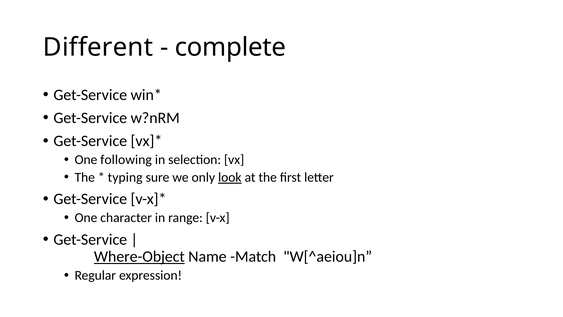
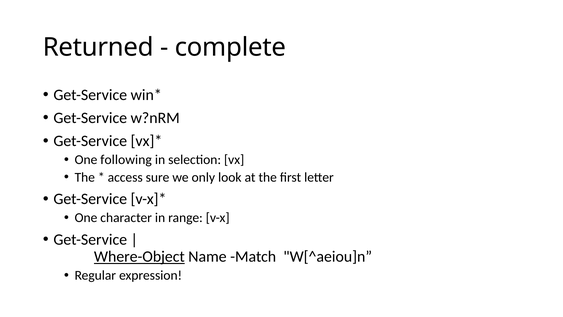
Different: Different -> Returned
typing: typing -> access
look underline: present -> none
